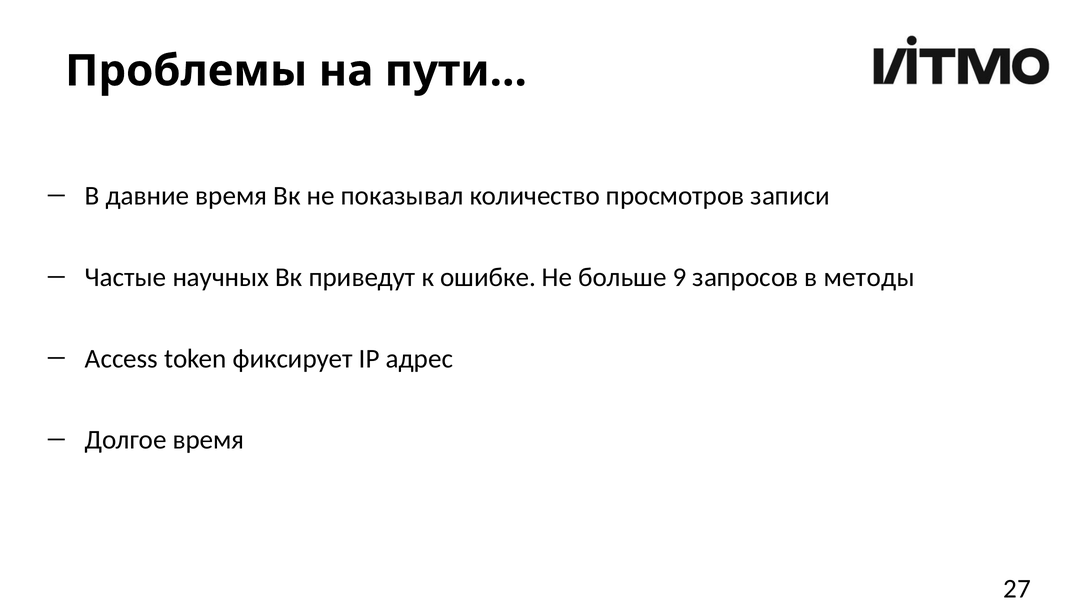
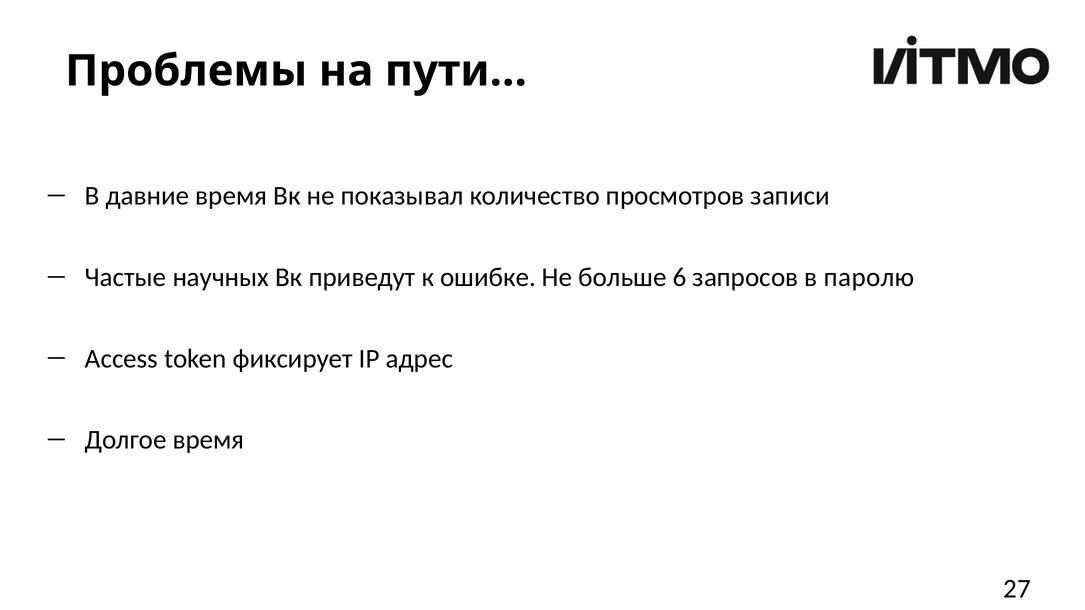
9: 9 -> 6
методы: методы -> паролю
